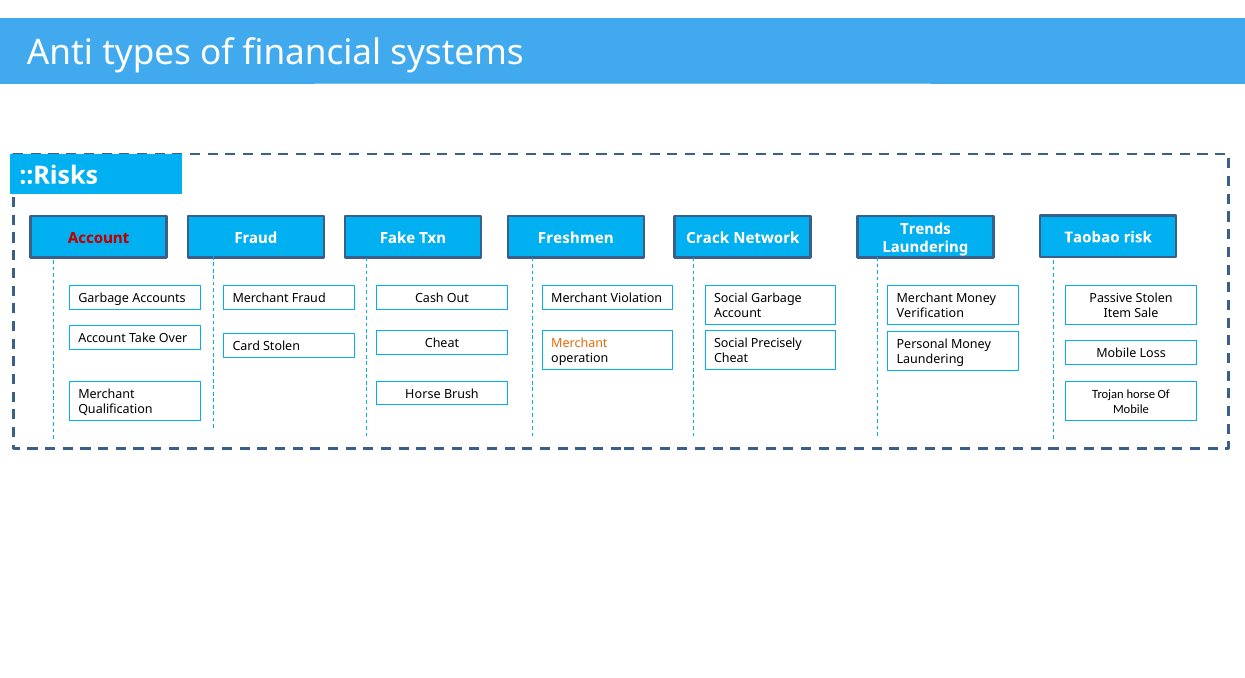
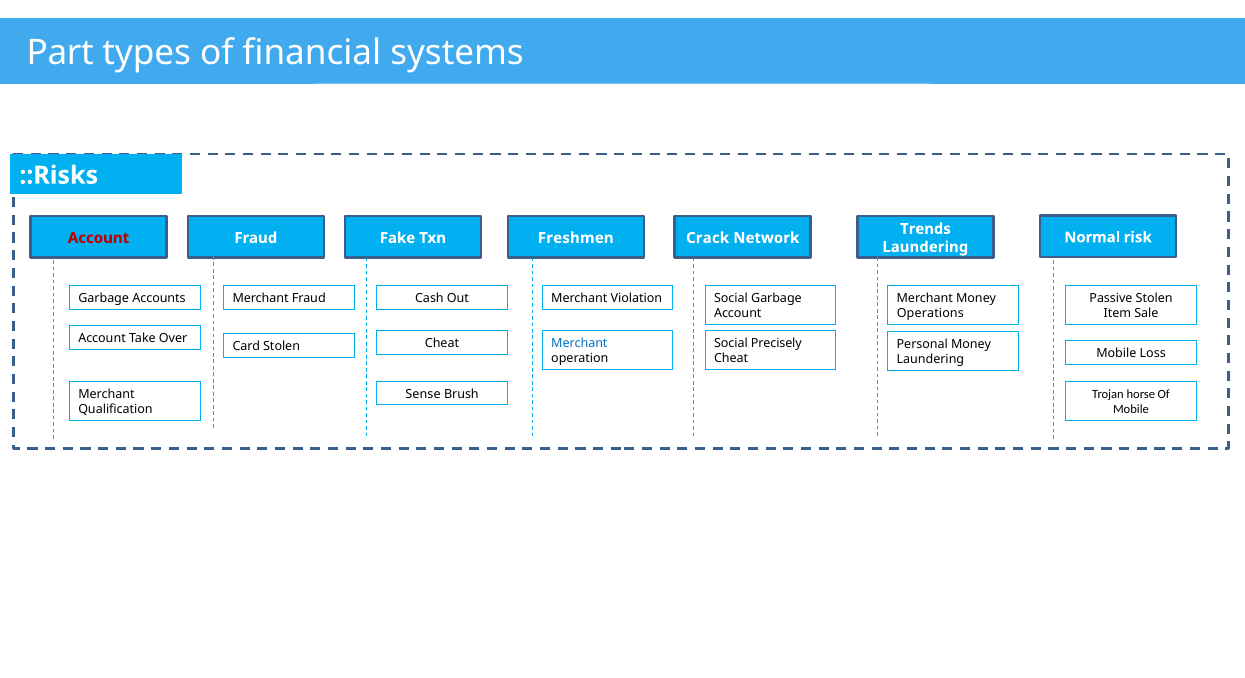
Anti: Anti -> Part
Taobao: Taobao -> Normal
Verification: Verification -> Operations
Merchant at (579, 343) colour: orange -> blue
Horse at (423, 394): Horse -> Sense
